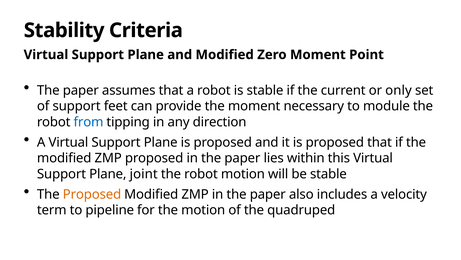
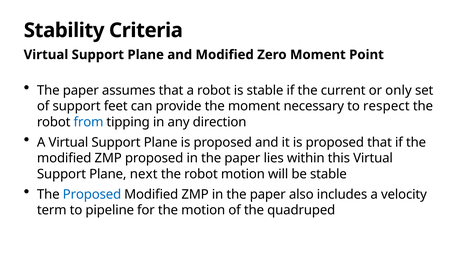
module: module -> respect
joint: joint -> next
Proposed at (92, 194) colour: orange -> blue
